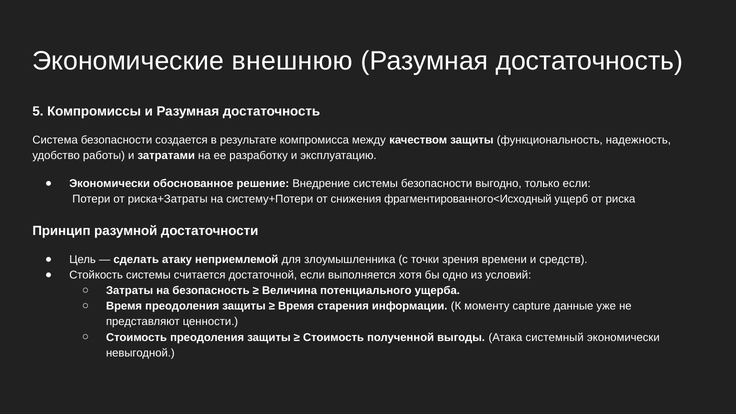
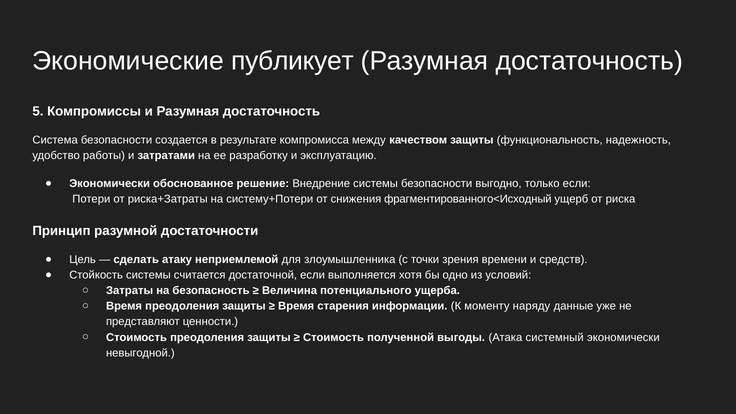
внешнюю: внешнюю -> публикует
capture: capture -> наряду
